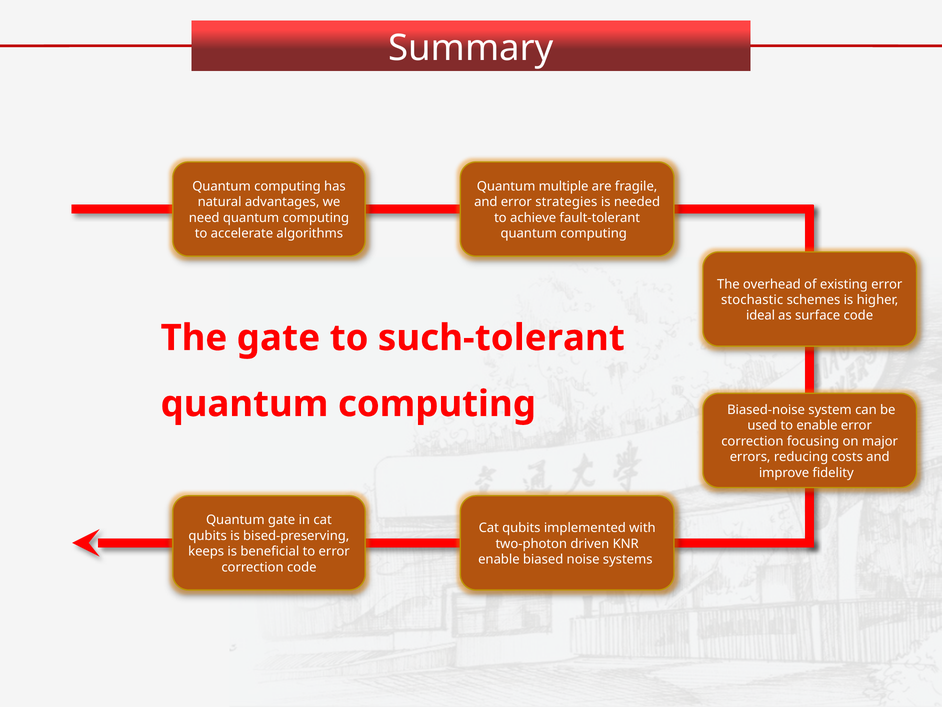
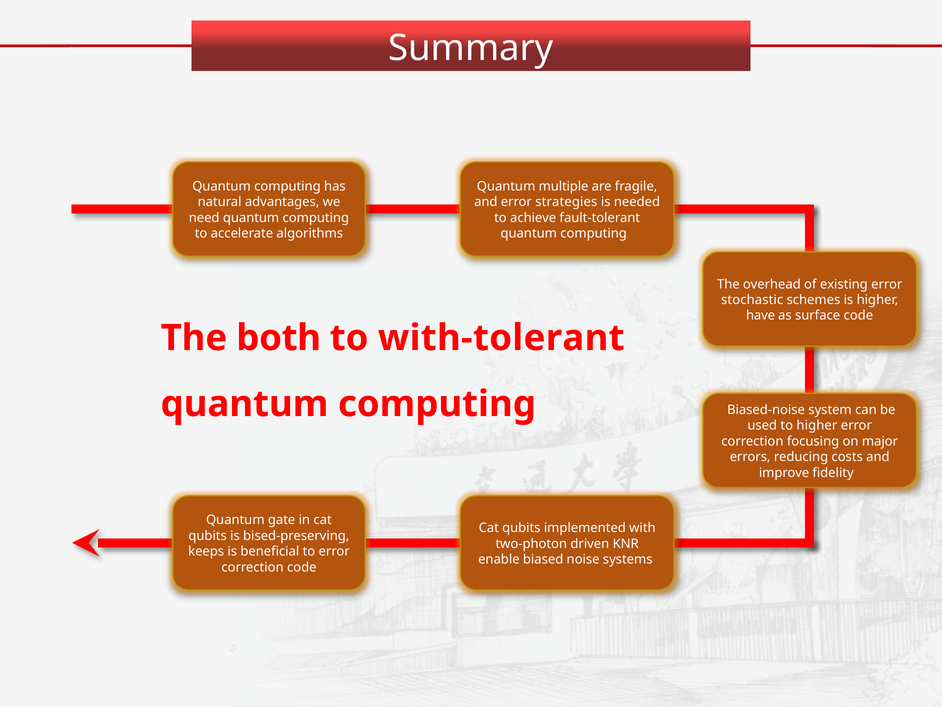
ideal: ideal -> have
The gate: gate -> both
such-tolerant: such-tolerant -> with-tolerant
to enable: enable -> higher
